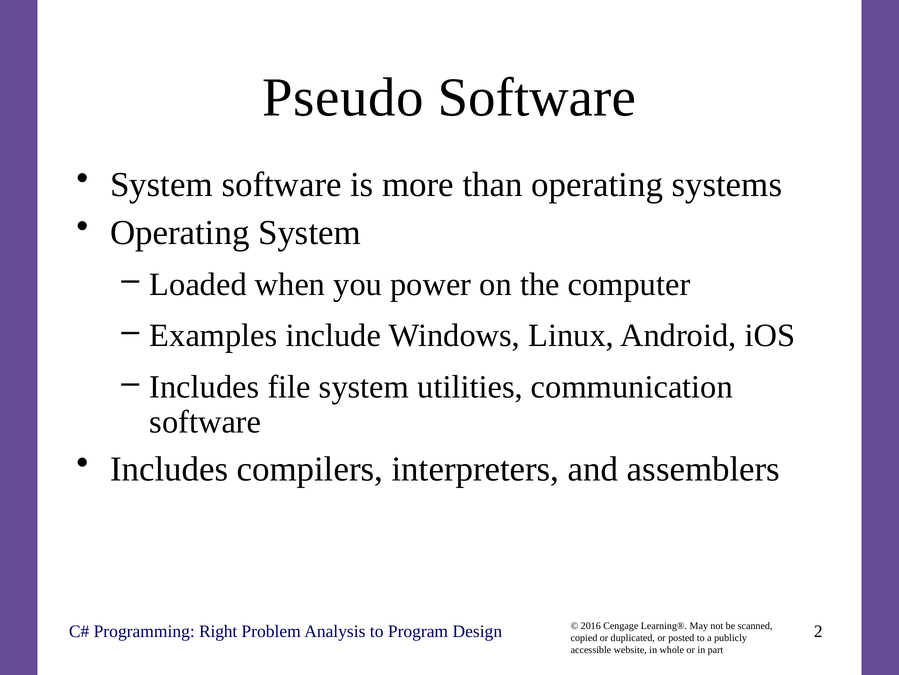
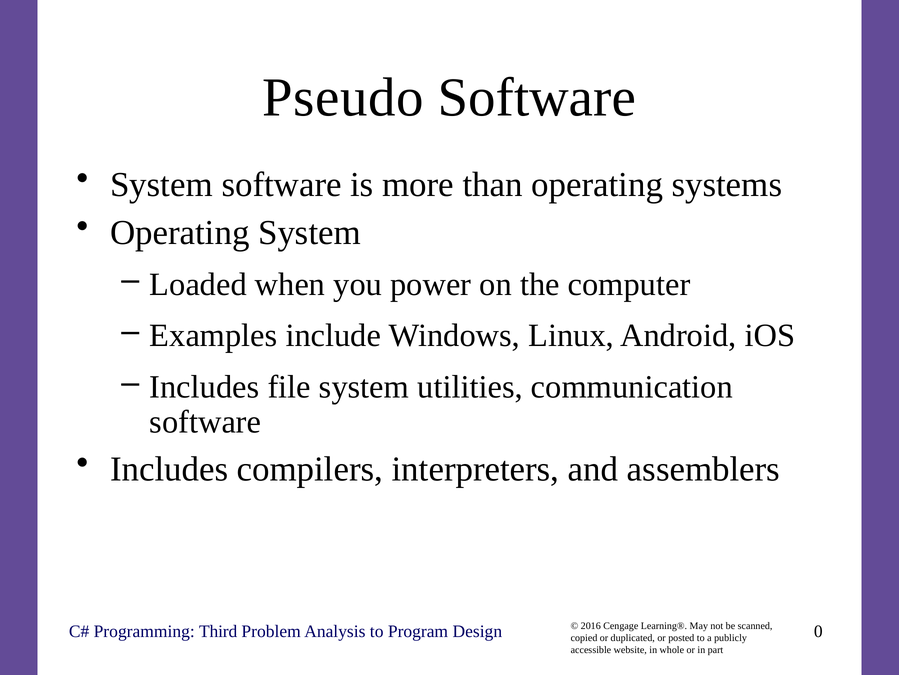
Right: Right -> Third
2: 2 -> 0
